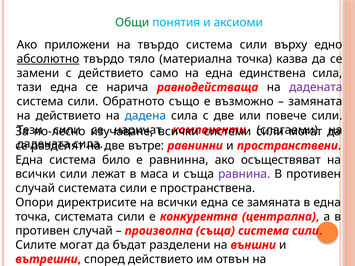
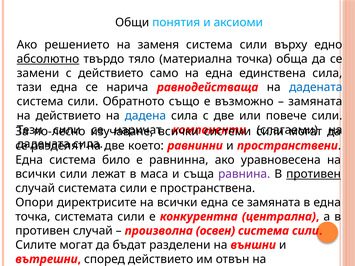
Общи colour: green -> black
приложени: приложени -> решението
на твърдо: твърдо -> заменя
казва: казва -> обща
дадената at (316, 87) colour: purple -> blue
две вътре: вътре -> което
осъществяват: осъществяват -> уравновесена
противен at (314, 174) underline: none -> present
произволна съща: съща -> освен
